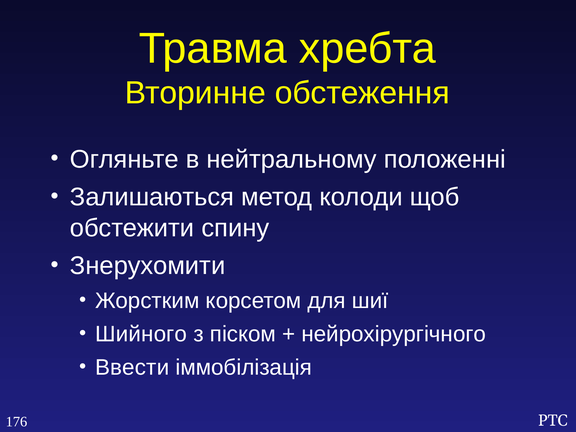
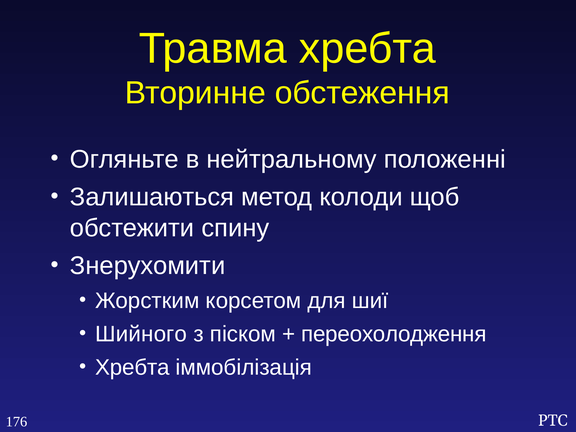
нейрохірургічного: нейрохірургічного -> переохолодження
Ввести at (132, 367): Ввести -> Хребта
